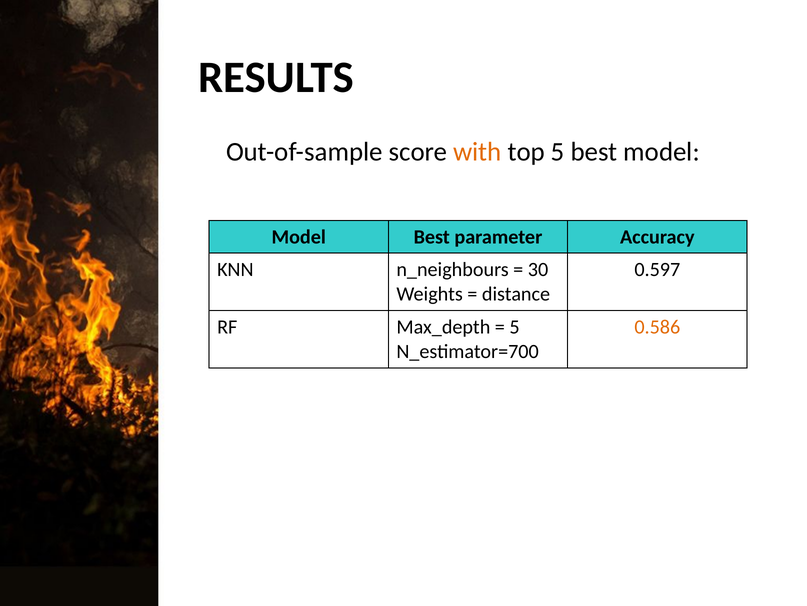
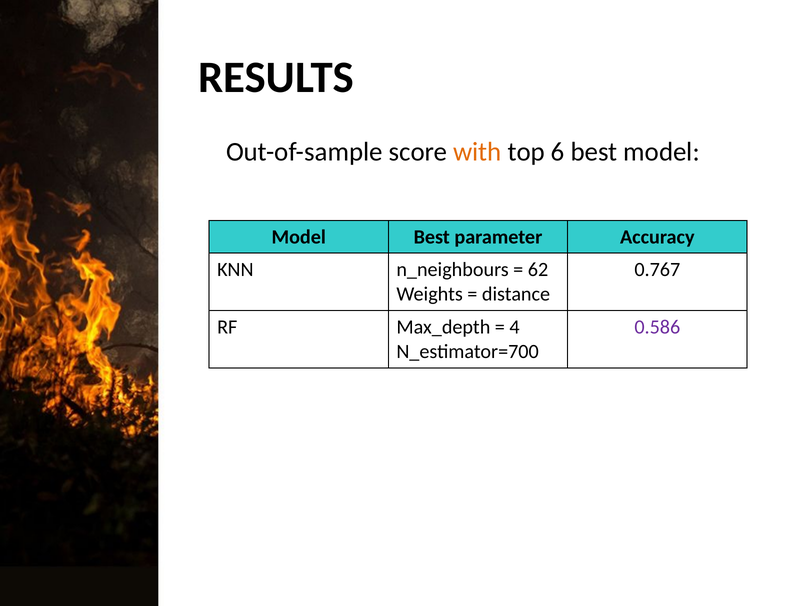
top 5: 5 -> 6
30: 30 -> 62
0.597: 0.597 -> 0.767
5 at (515, 327): 5 -> 4
0.586 colour: orange -> purple
